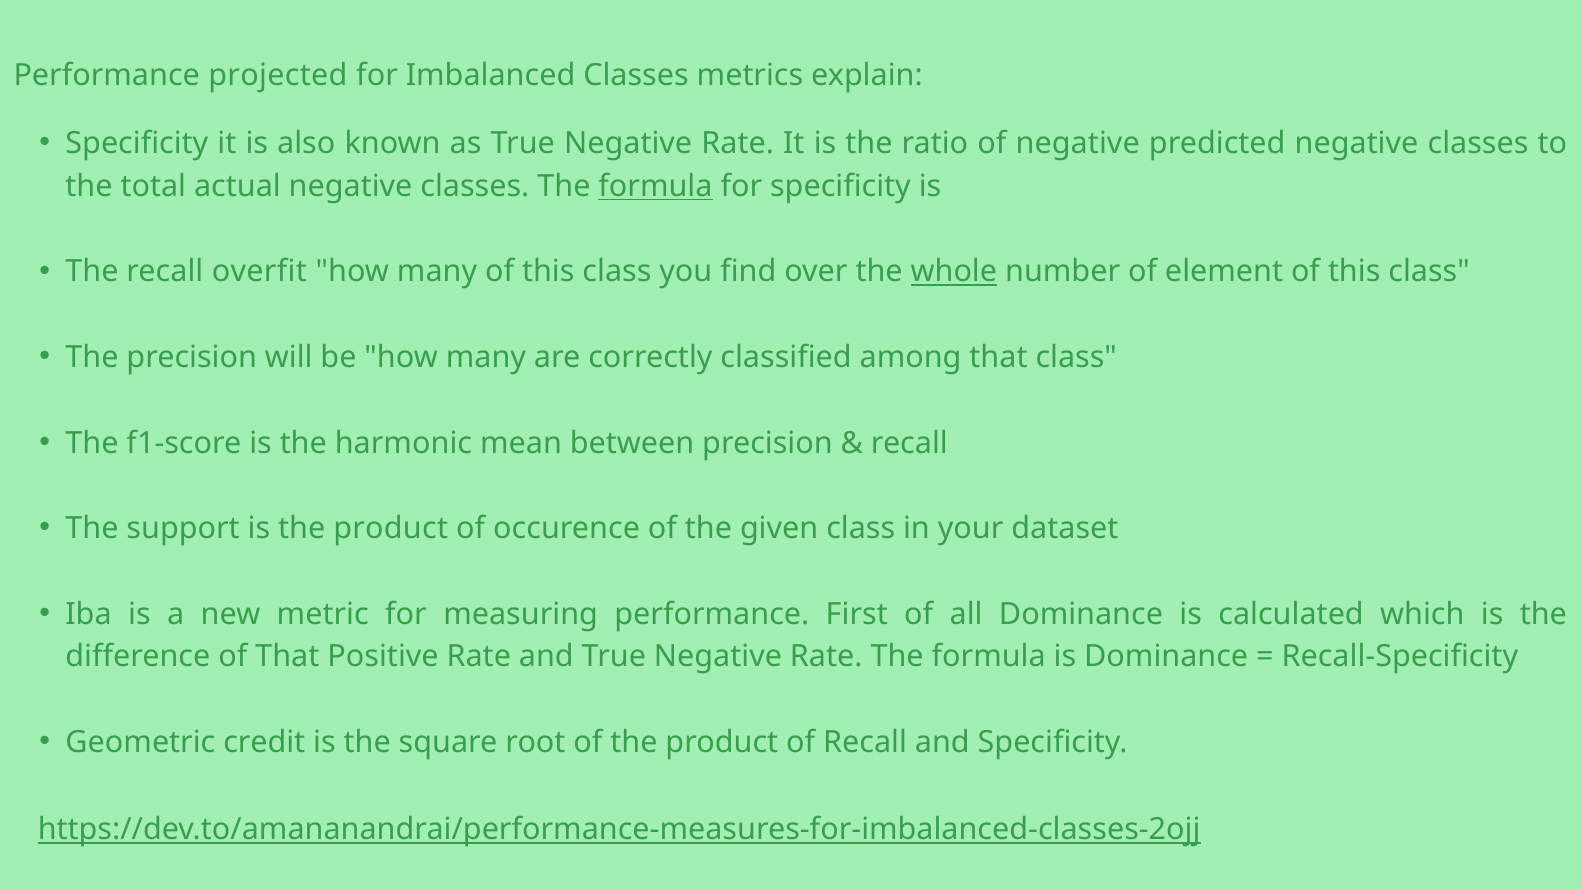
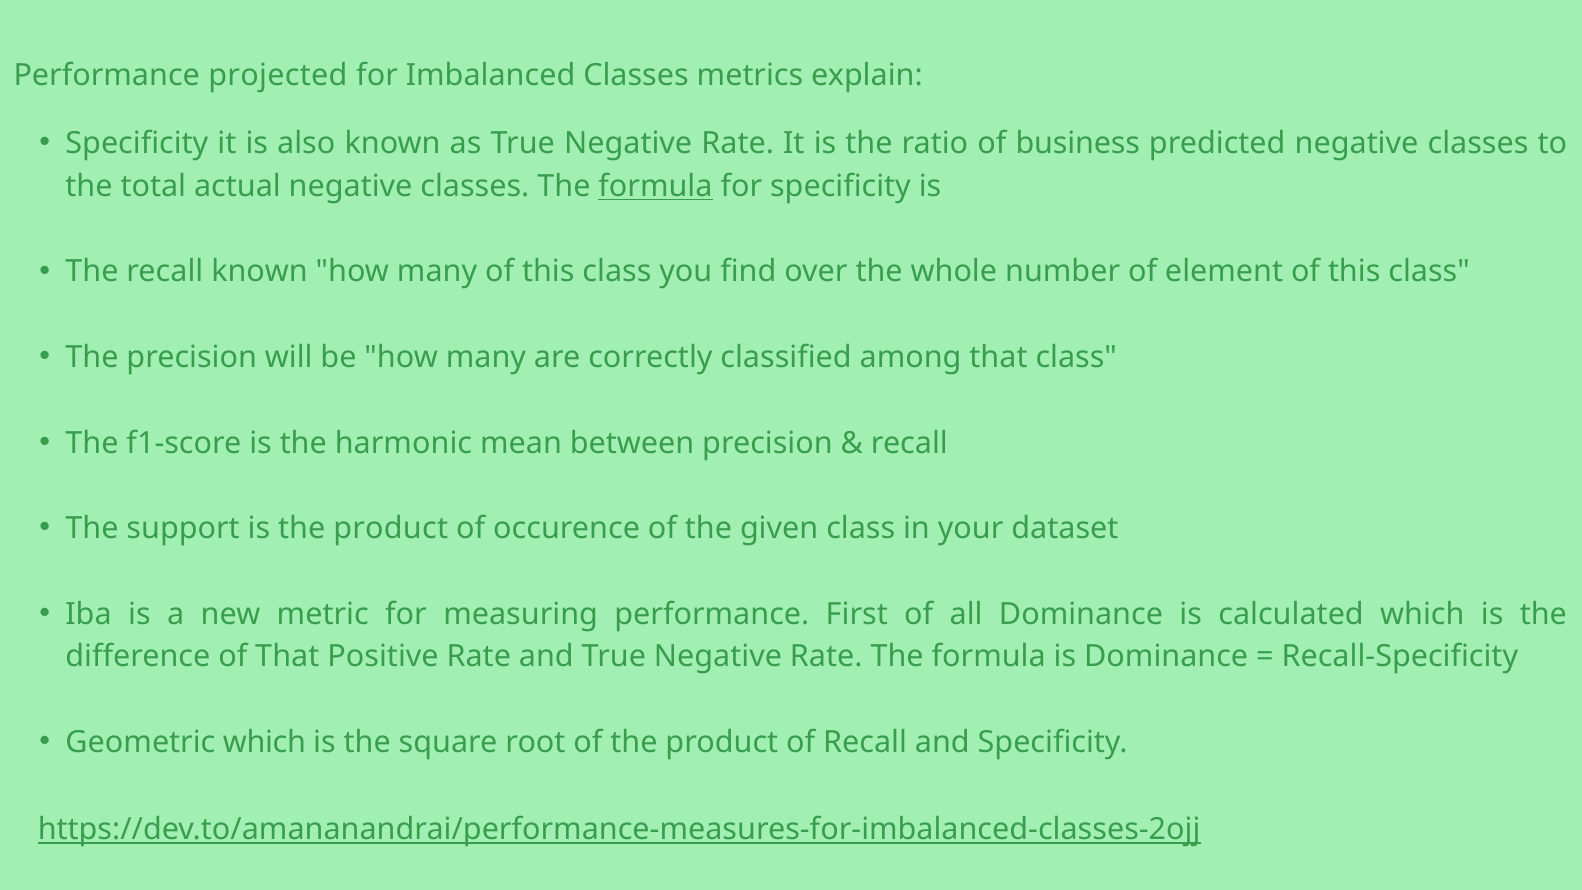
of negative: negative -> business
recall overfit: overfit -> known
whole underline: present -> none
Geometric credit: credit -> which
